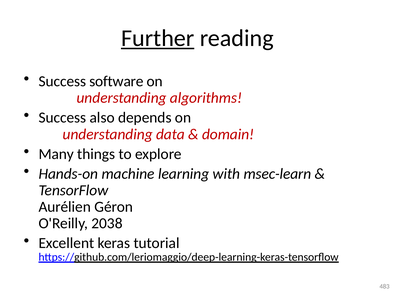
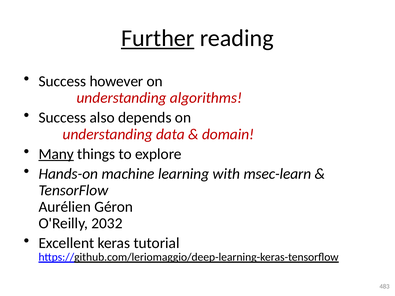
software: software -> however
Many underline: none -> present
2038: 2038 -> 2032
